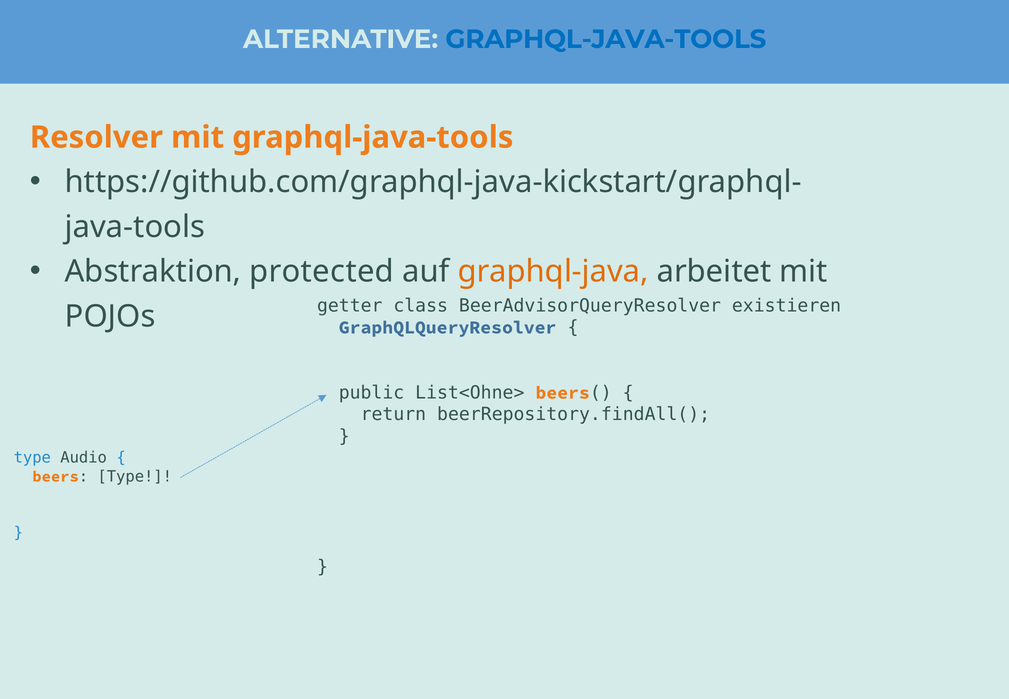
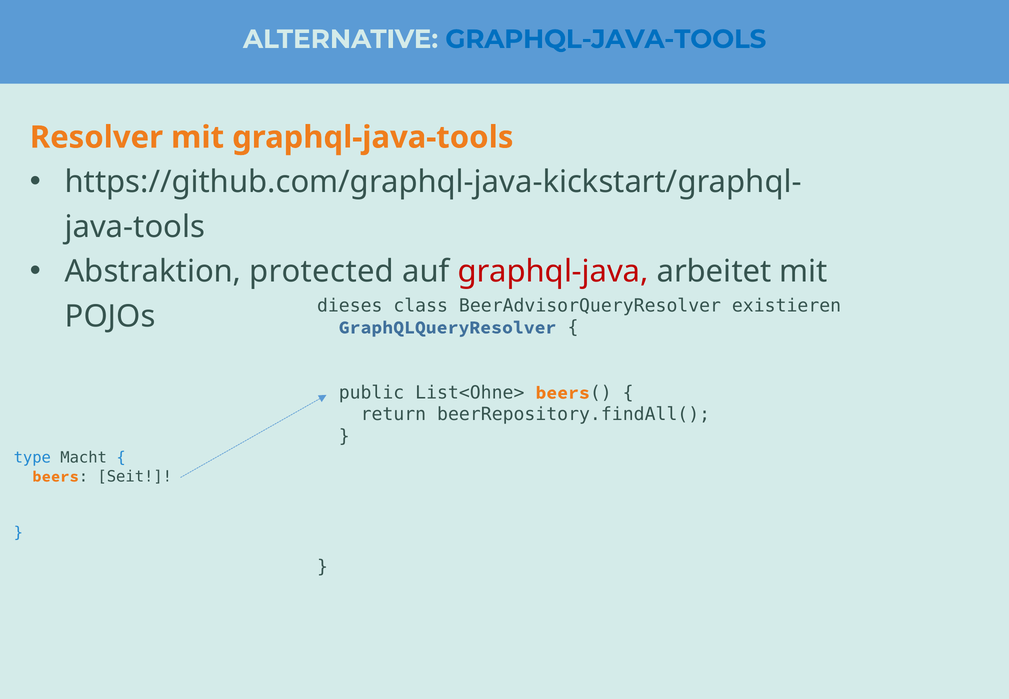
graphql-java colour: orange -> red
getter: getter -> dieses
Audio: Audio -> Macht
Type at (135, 476): Type -> Seit
